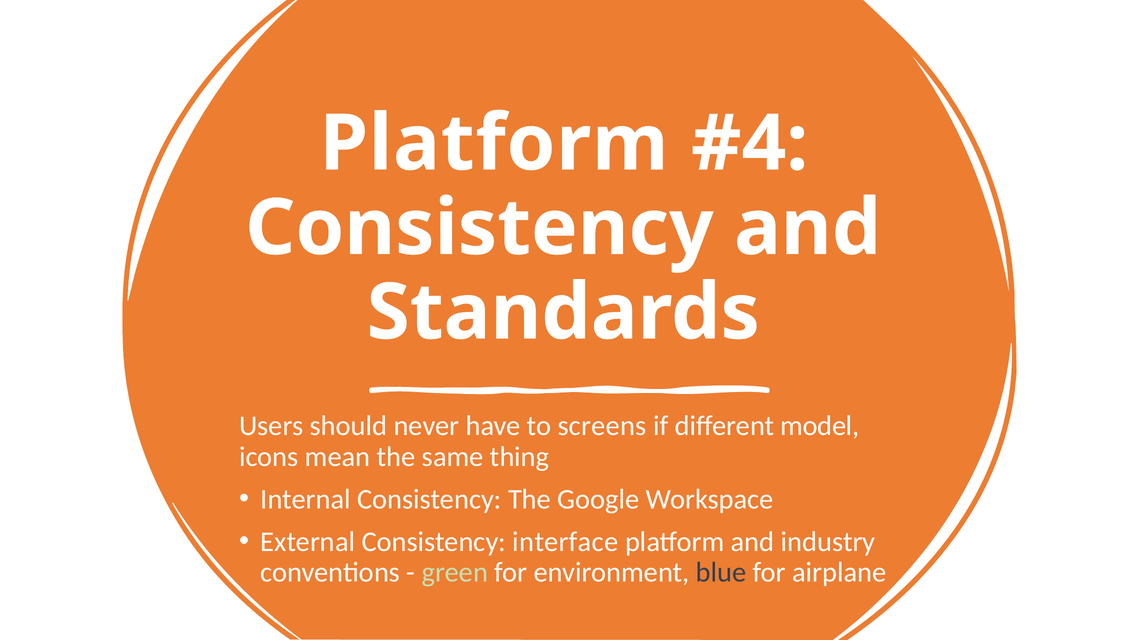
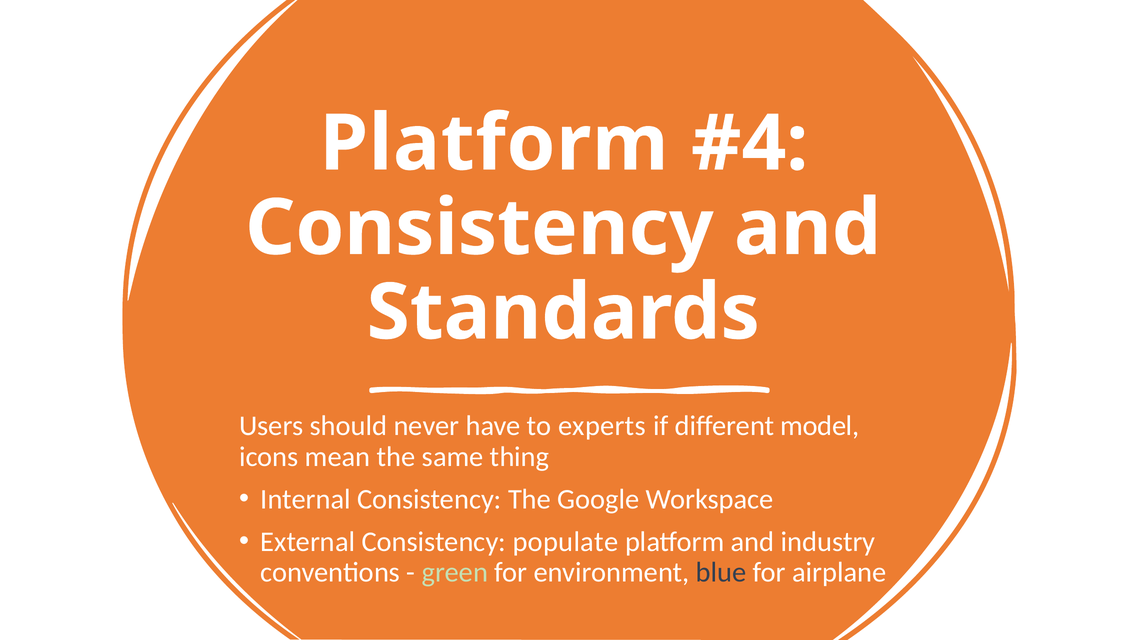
screens: screens -> experts
interface: interface -> populate
